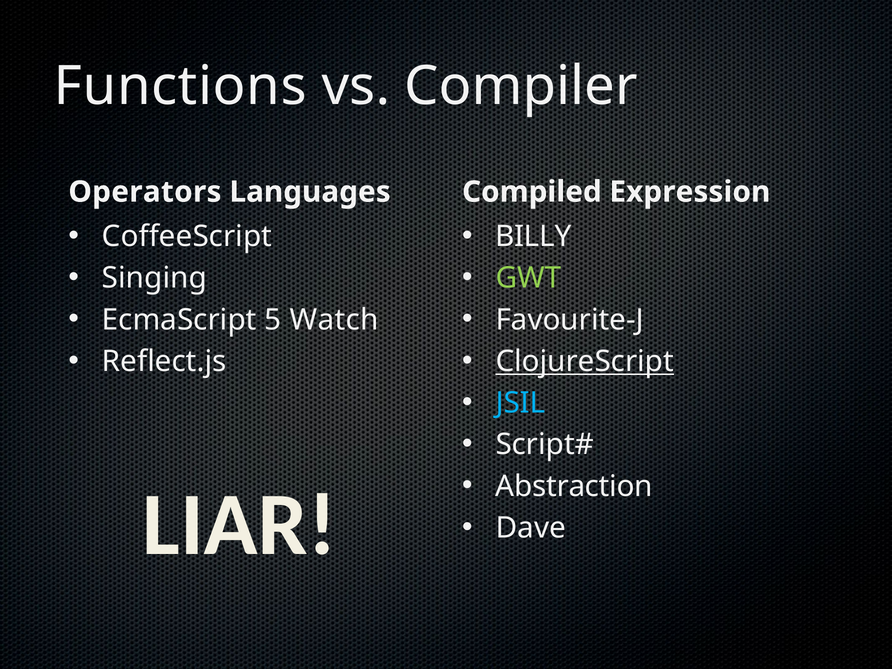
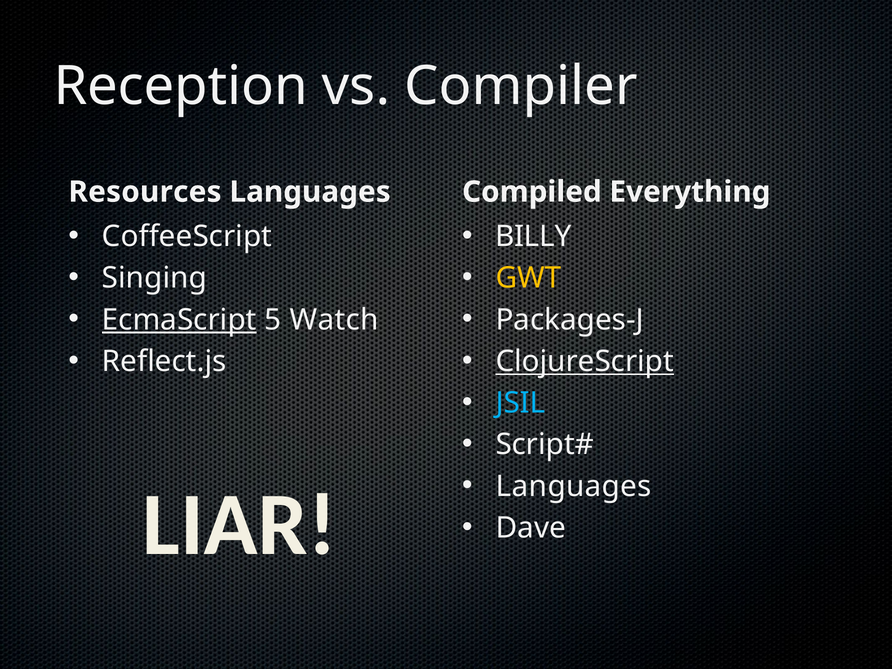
Functions: Functions -> Reception
Operators: Operators -> Resources
Expression: Expression -> Everything
GWT colour: light green -> yellow
EcmaScript underline: none -> present
Favourite-J: Favourite-J -> Packages-J
Abstraction at (574, 486): Abstraction -> Languages
